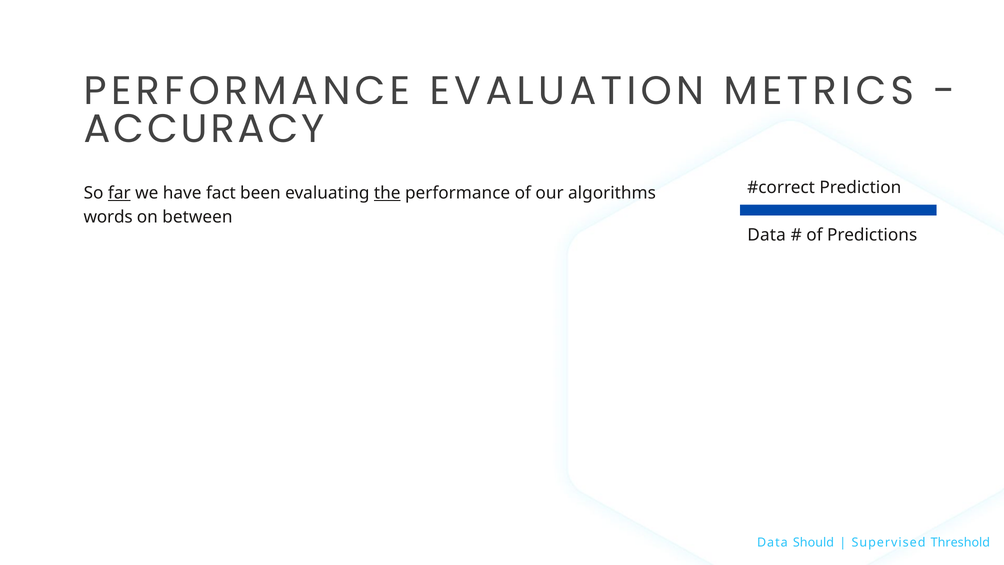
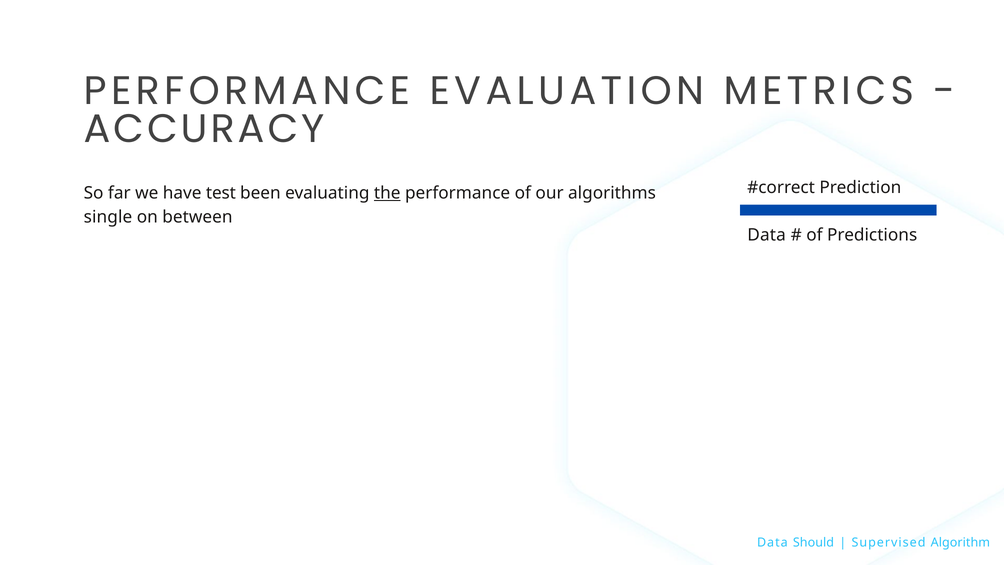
far underline: present -> none
fact: fact -> test
words: words -> single
Threshold: Threshold -> Algorithm
